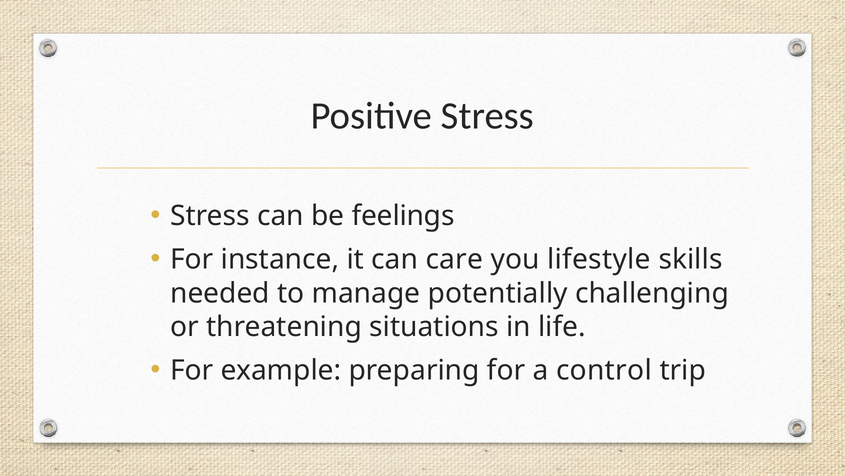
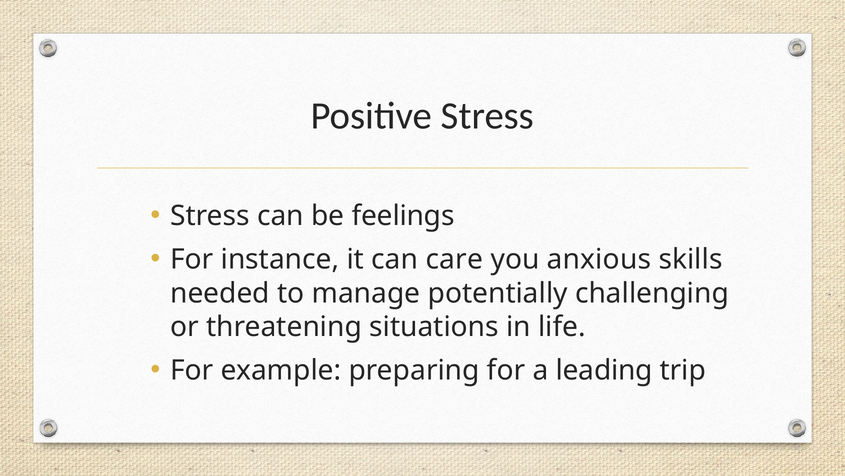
lifestyle: lifestyle -> anxious
control: control -> leading
